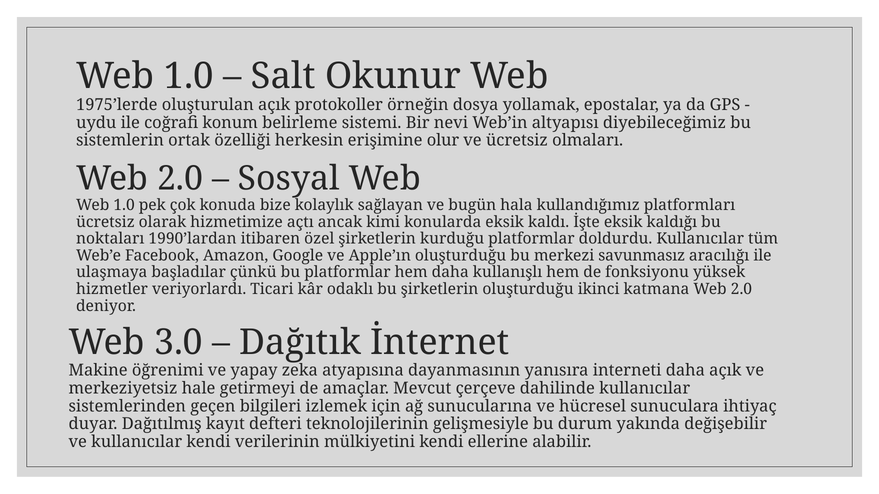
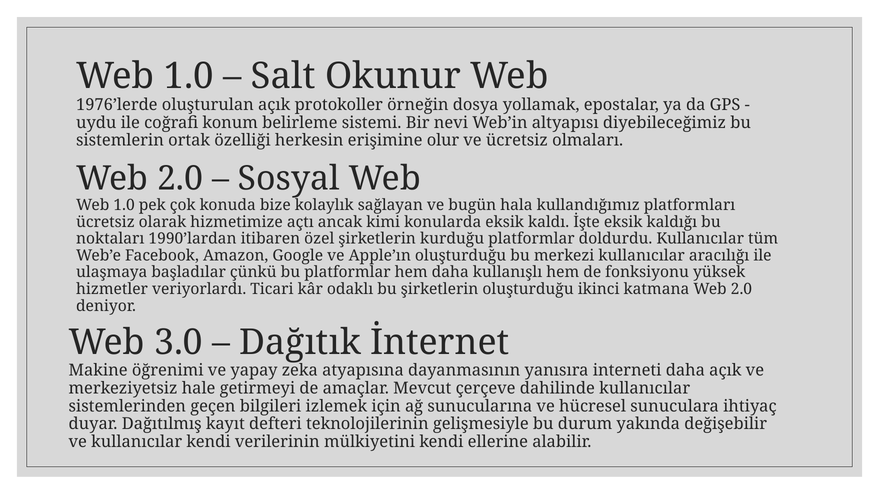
1975’lerde: 1975’lerde -> 1976’lerde
merkezi savunmasız: savunmasız -> kullanıcılar
